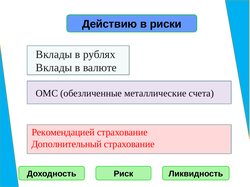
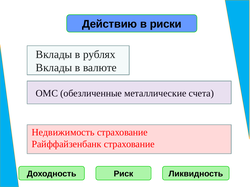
Рекомендацией: Рекомендацией -> Недвижимость
Дополнительный: Дополнительный -> Райффайзенбанк
